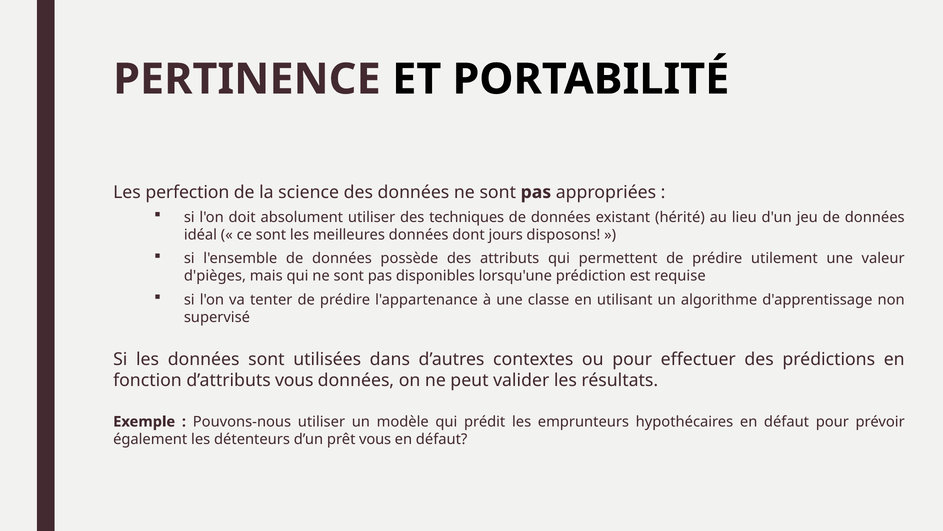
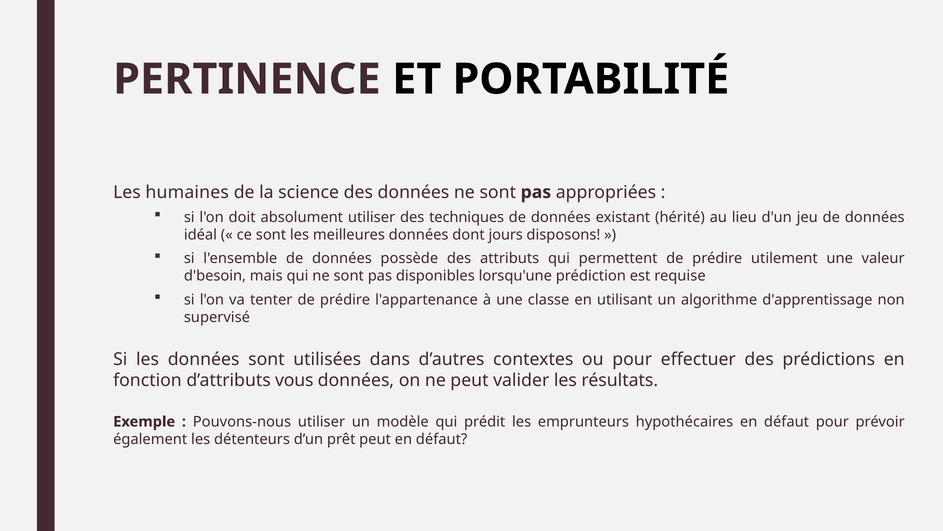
perfection: perfection -> humaines
d'pièges: d'pièges -> d'besoin
prêt vous: vous -> peut
